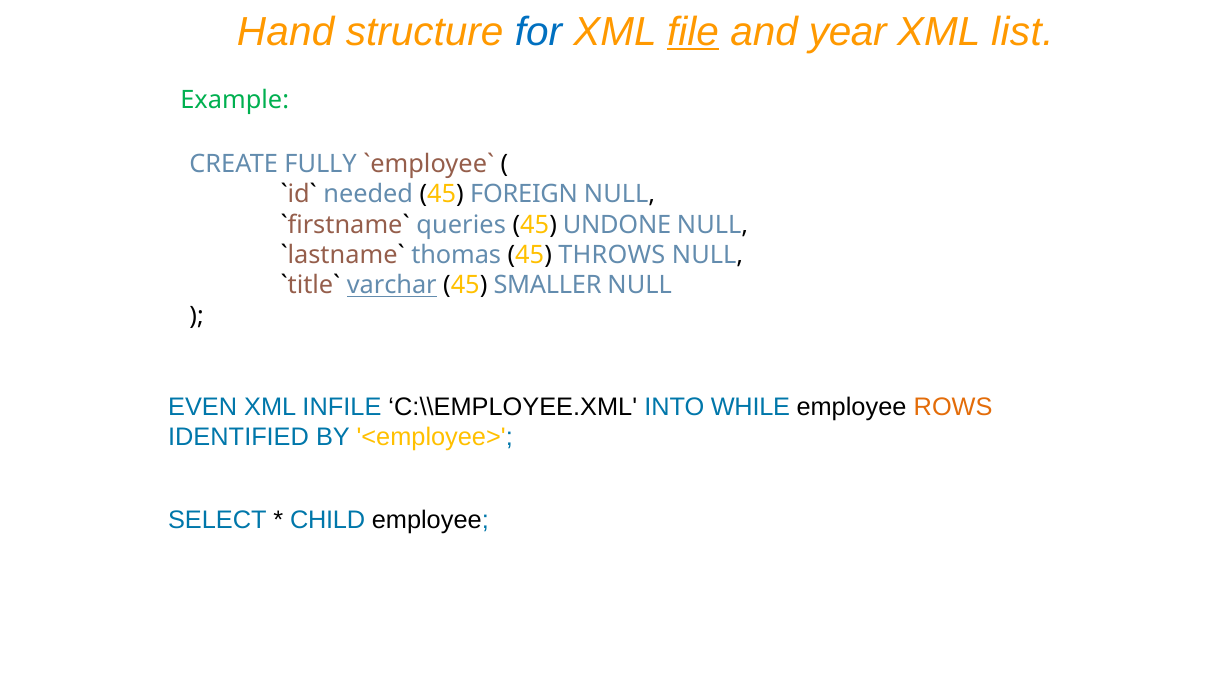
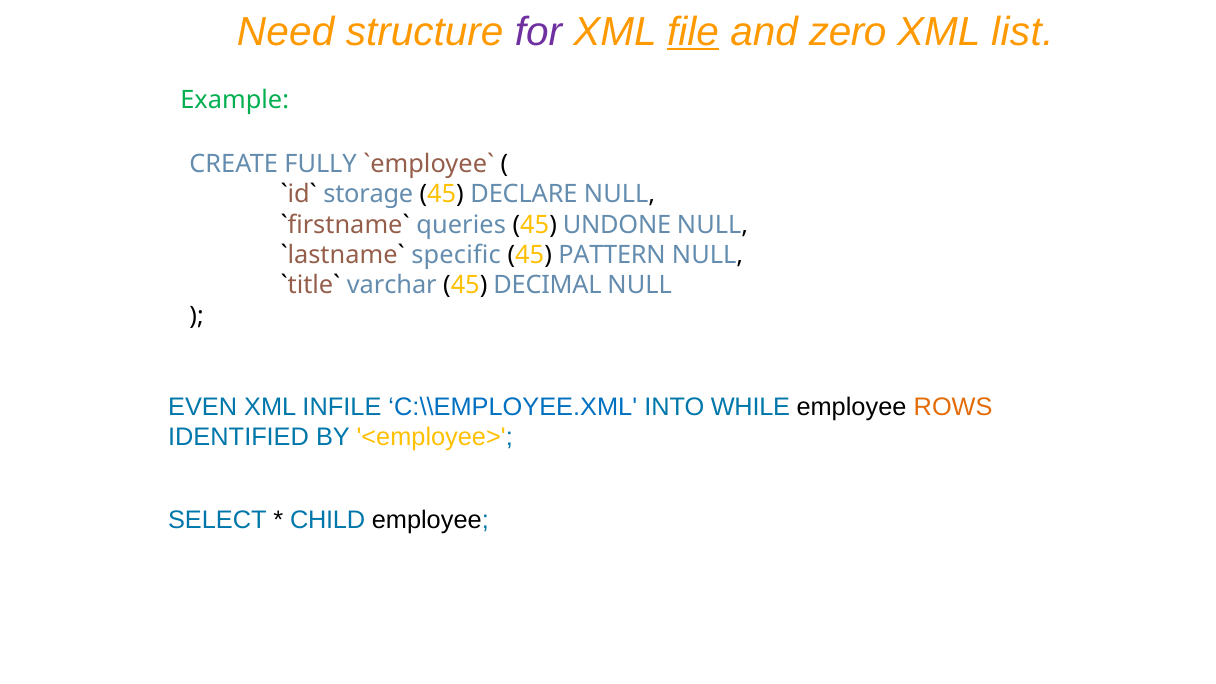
Hand: Hand -> Need
for colour: blue -> purple
year: year -> zero
needed: needed -> storage
FOREIGN: FOREIGN -> DECLARE
thomas: thomas -> specific
THROWS: THROWS -> PATTERN
varchar underline: present -> none
SMALLER: SMALLER -> DECIMAL
C:\\EMPLOYEE.XML colour: black -> blue
